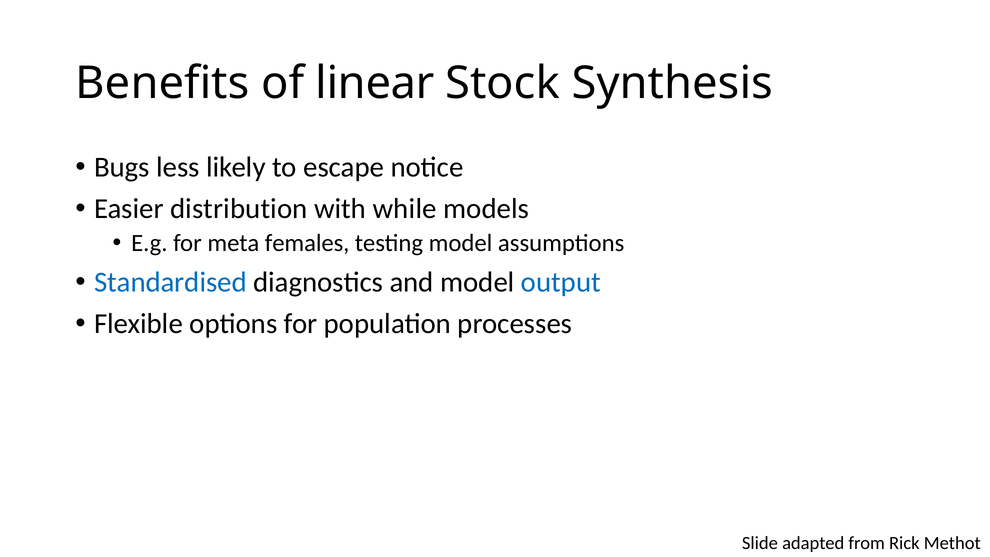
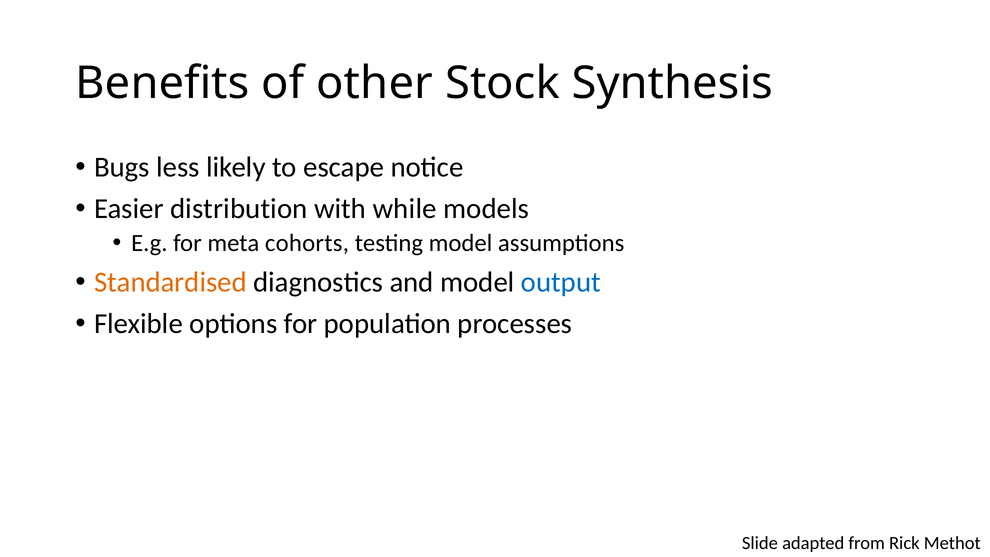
linear: linear -> other
females: females -> cohorts
Standardised colour: blue -> orange
